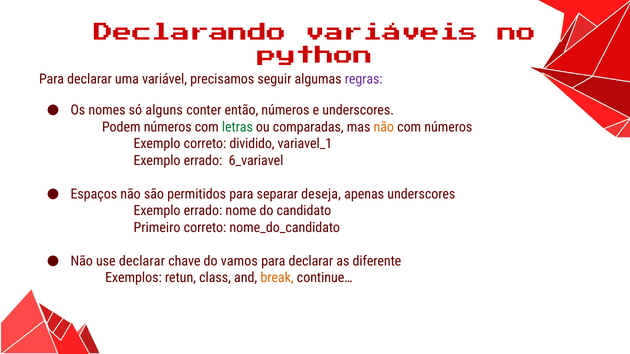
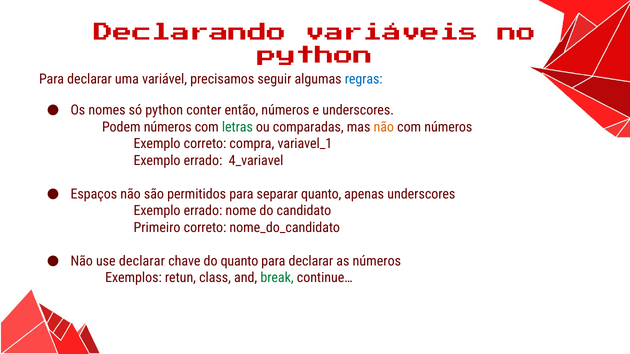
regras colour: purple -> blue
só alguns: alguns -> python
dividido: dividido -> compra
6_variavel: 6_variavel -> 4_variavel
separar deseja: deseja -> quanto
do vamos: vamos -> quanto
as diferente: diferente -> números
break colour: orange -> green
